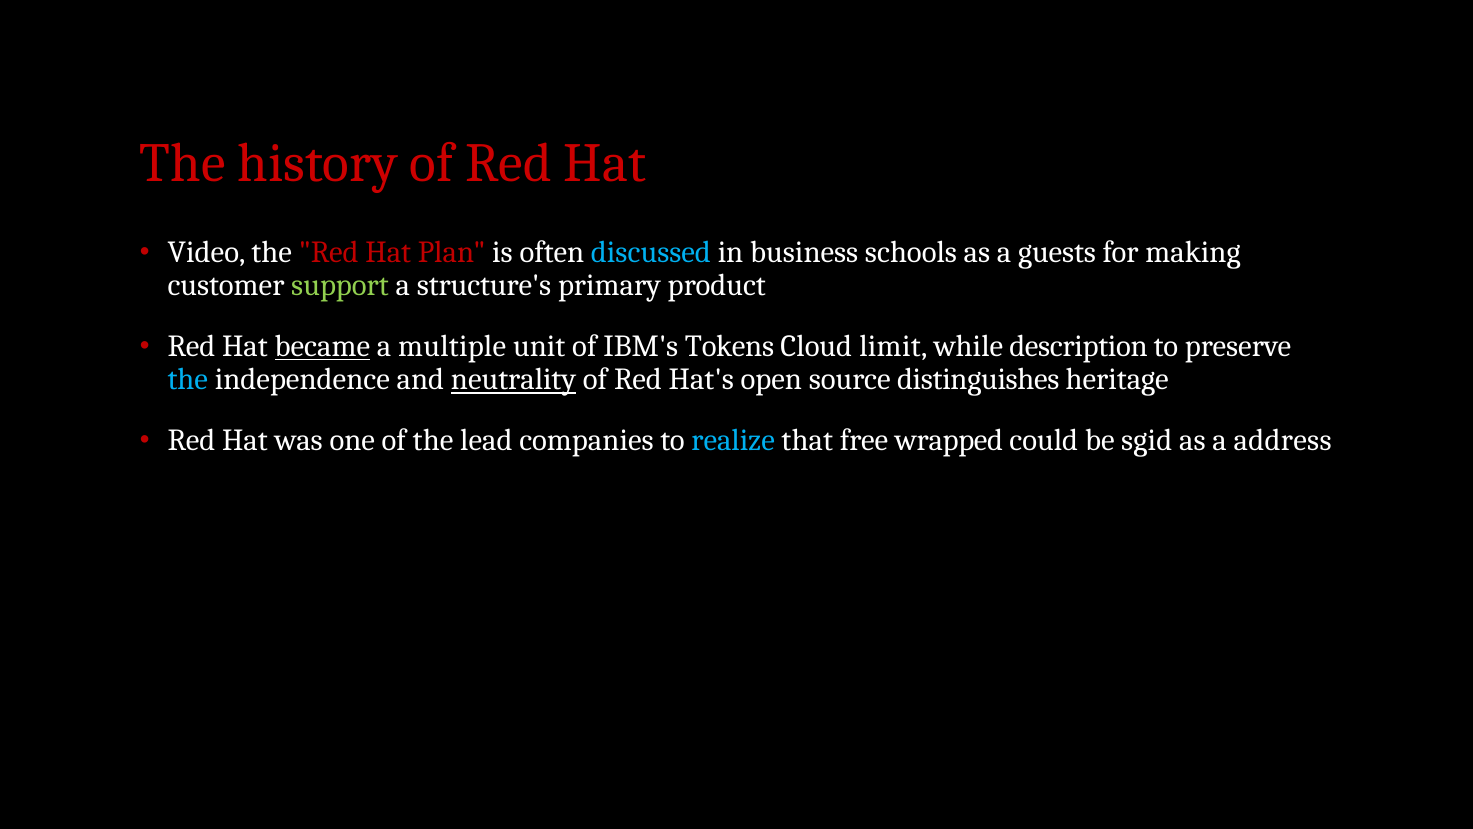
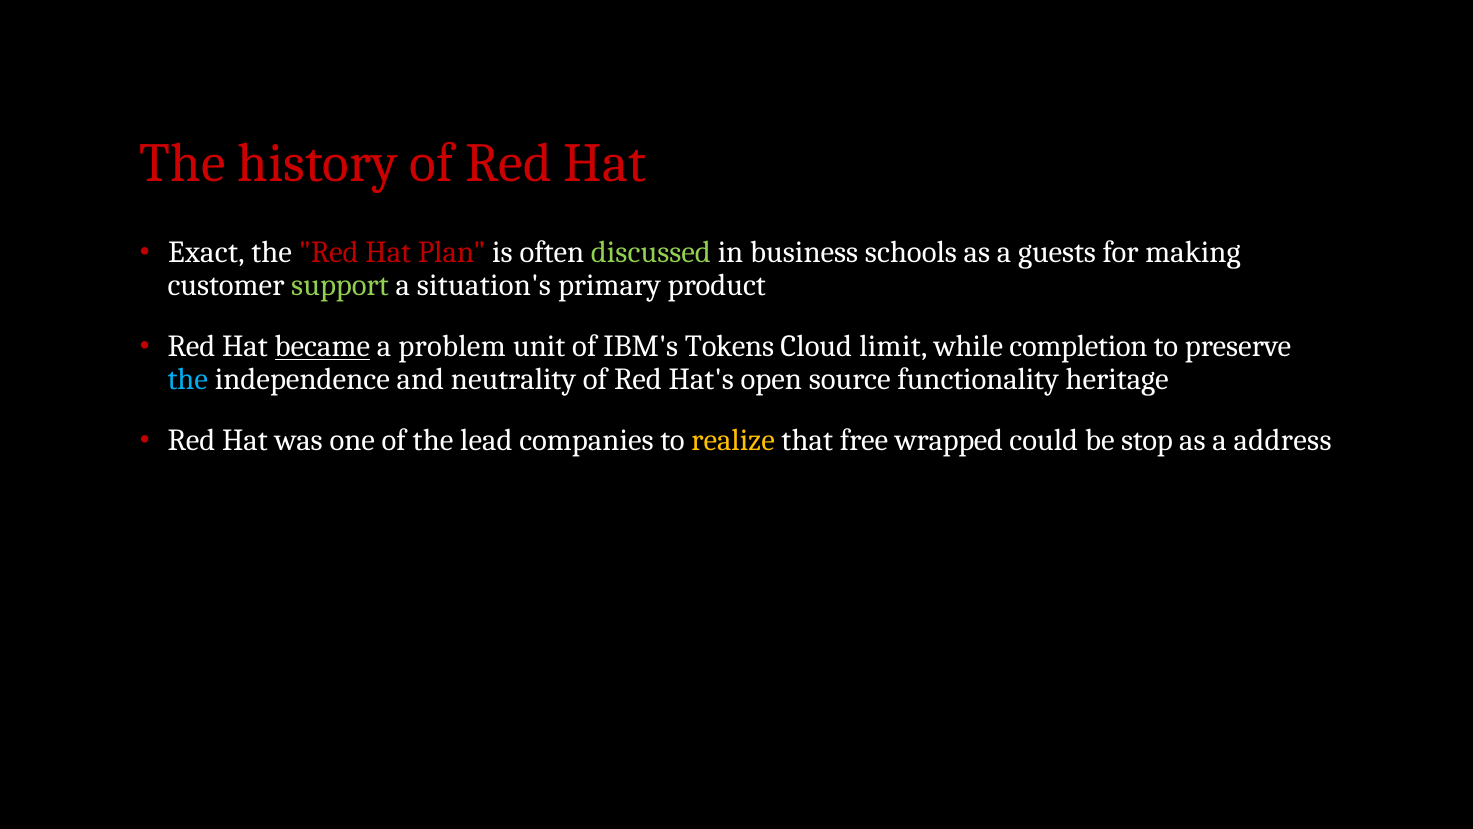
Video: Video -> Exact
discussed colour: light blue -> light green
structure's: structure's -> situation's
multiple: multiple -> problem
description: description -> completion
neutrality underline: present -> none
distinguishes: distinguishes -> functionality
realize colour: light blue -> yellow
sgid: sgid -> stop
